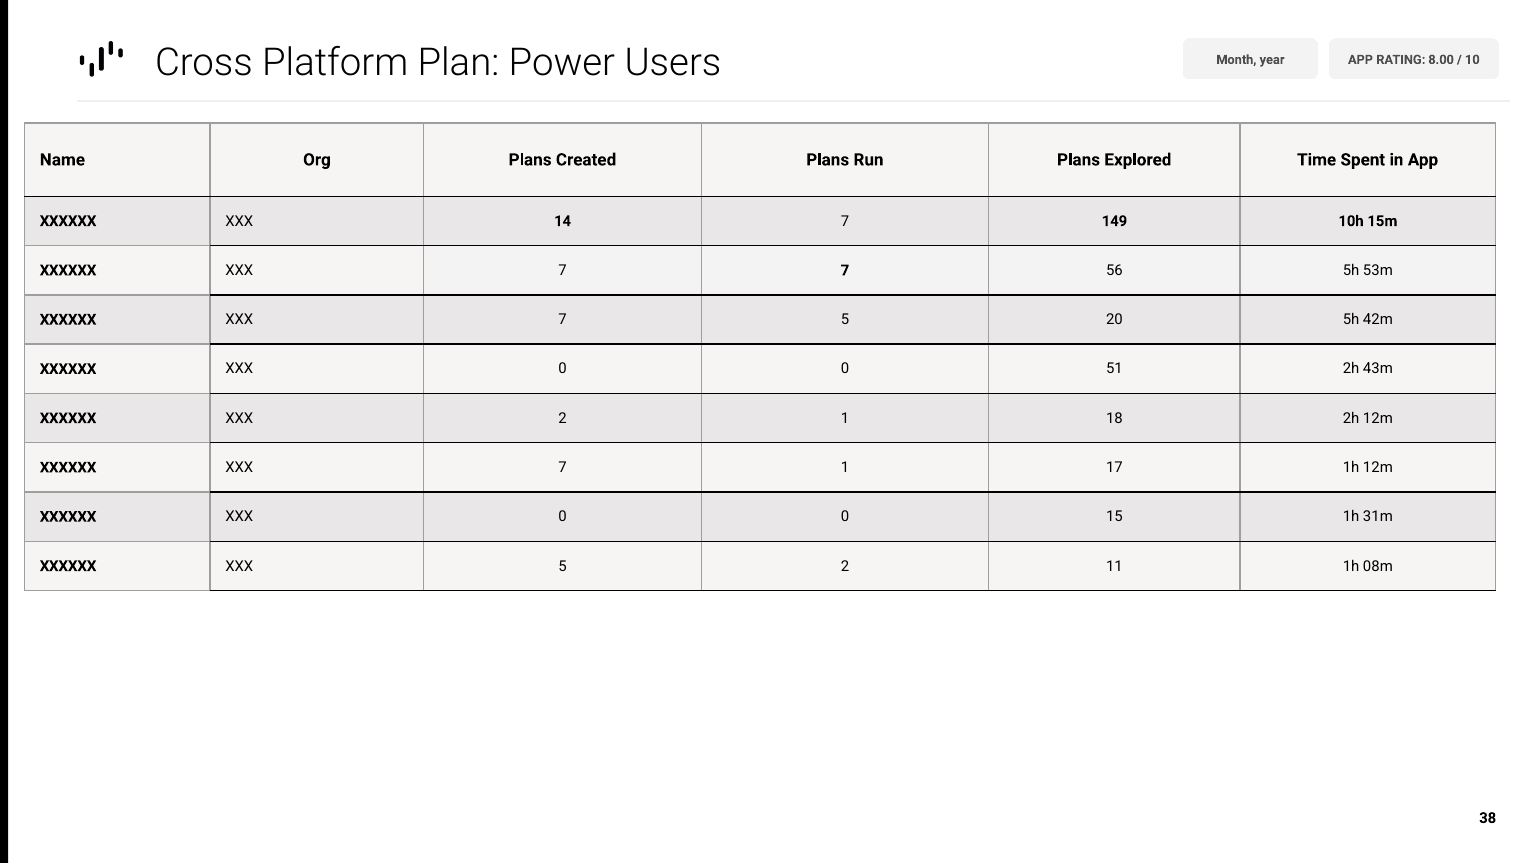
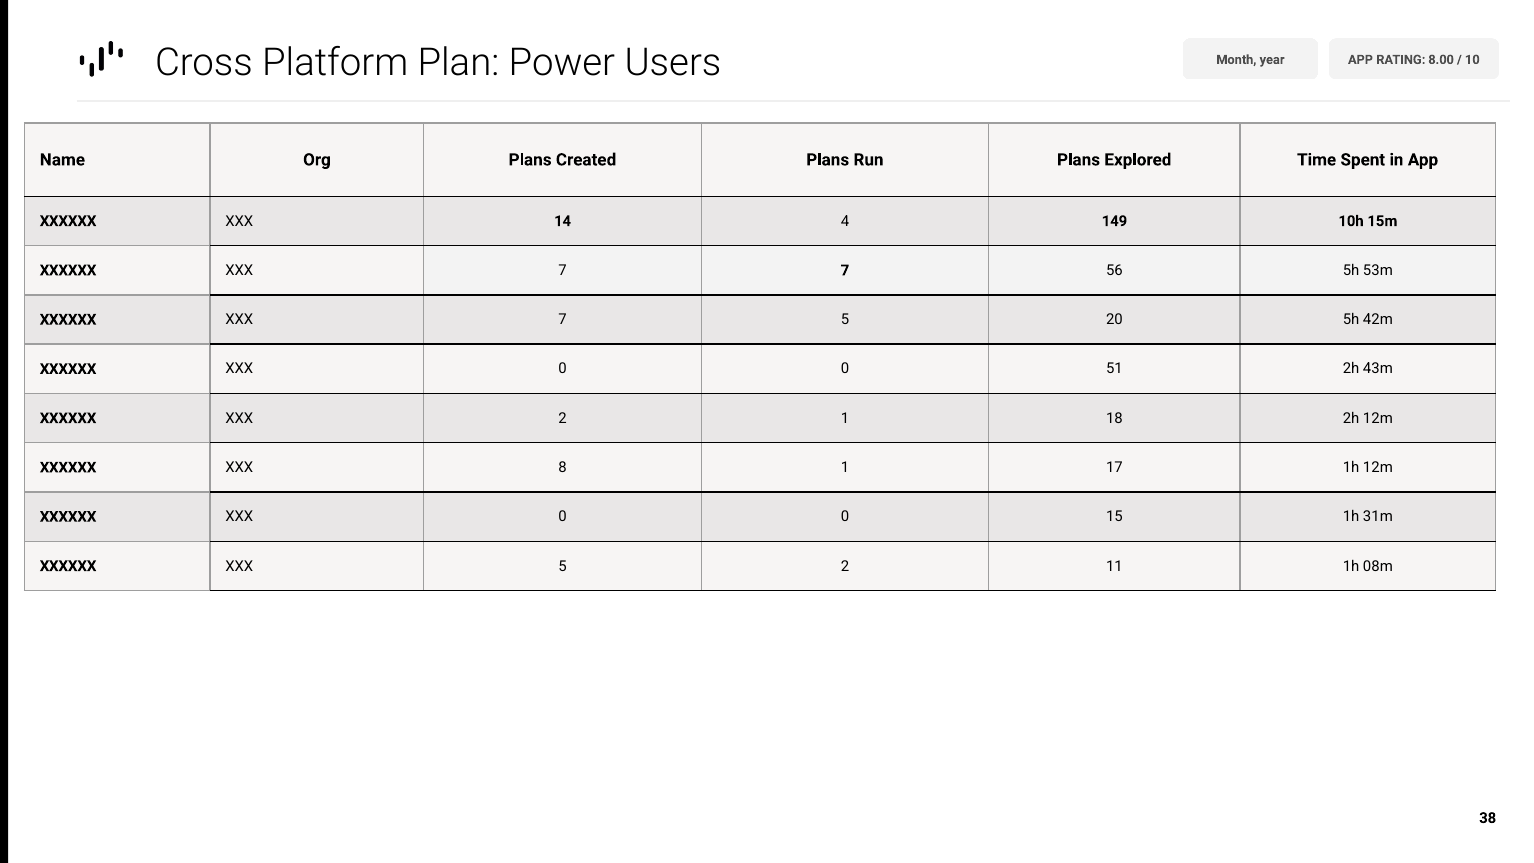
14 7: 7 -> 4
7 at (563, 467): 7 -> 8
